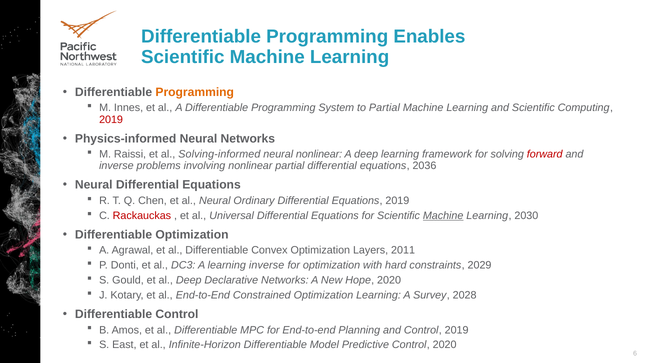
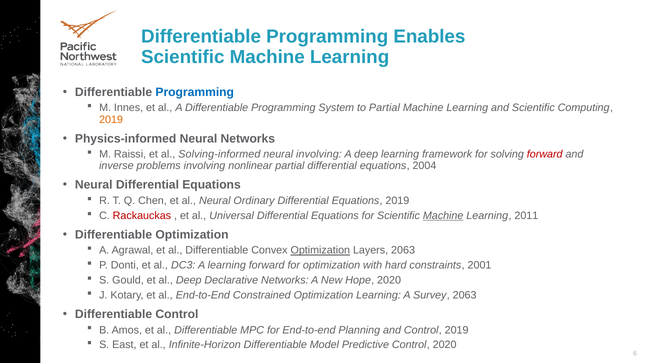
Programming at (195, 92) colour: orange -> blue
2019 at (111, 119) colour: red -> orange
neural nonlinear: nonlinear -> involving
2036: 2036 -> 2004
2030: 2030 -> 2011
Optimization at (320, 250) underline: none -> present
Layers 2011: 2011 -> 2063
learning inverse: inverse -> forward
2029: 2029 -> 2001
Survey 2028: 2028 -> 2063
